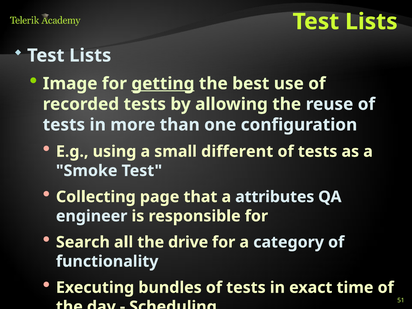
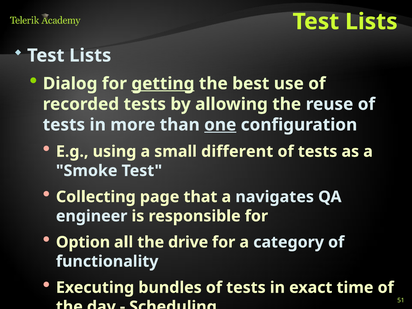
Image: Image -> Dialog
one underline: none -> present
attributes: attributes -> navigates
Search: Search -> Option
